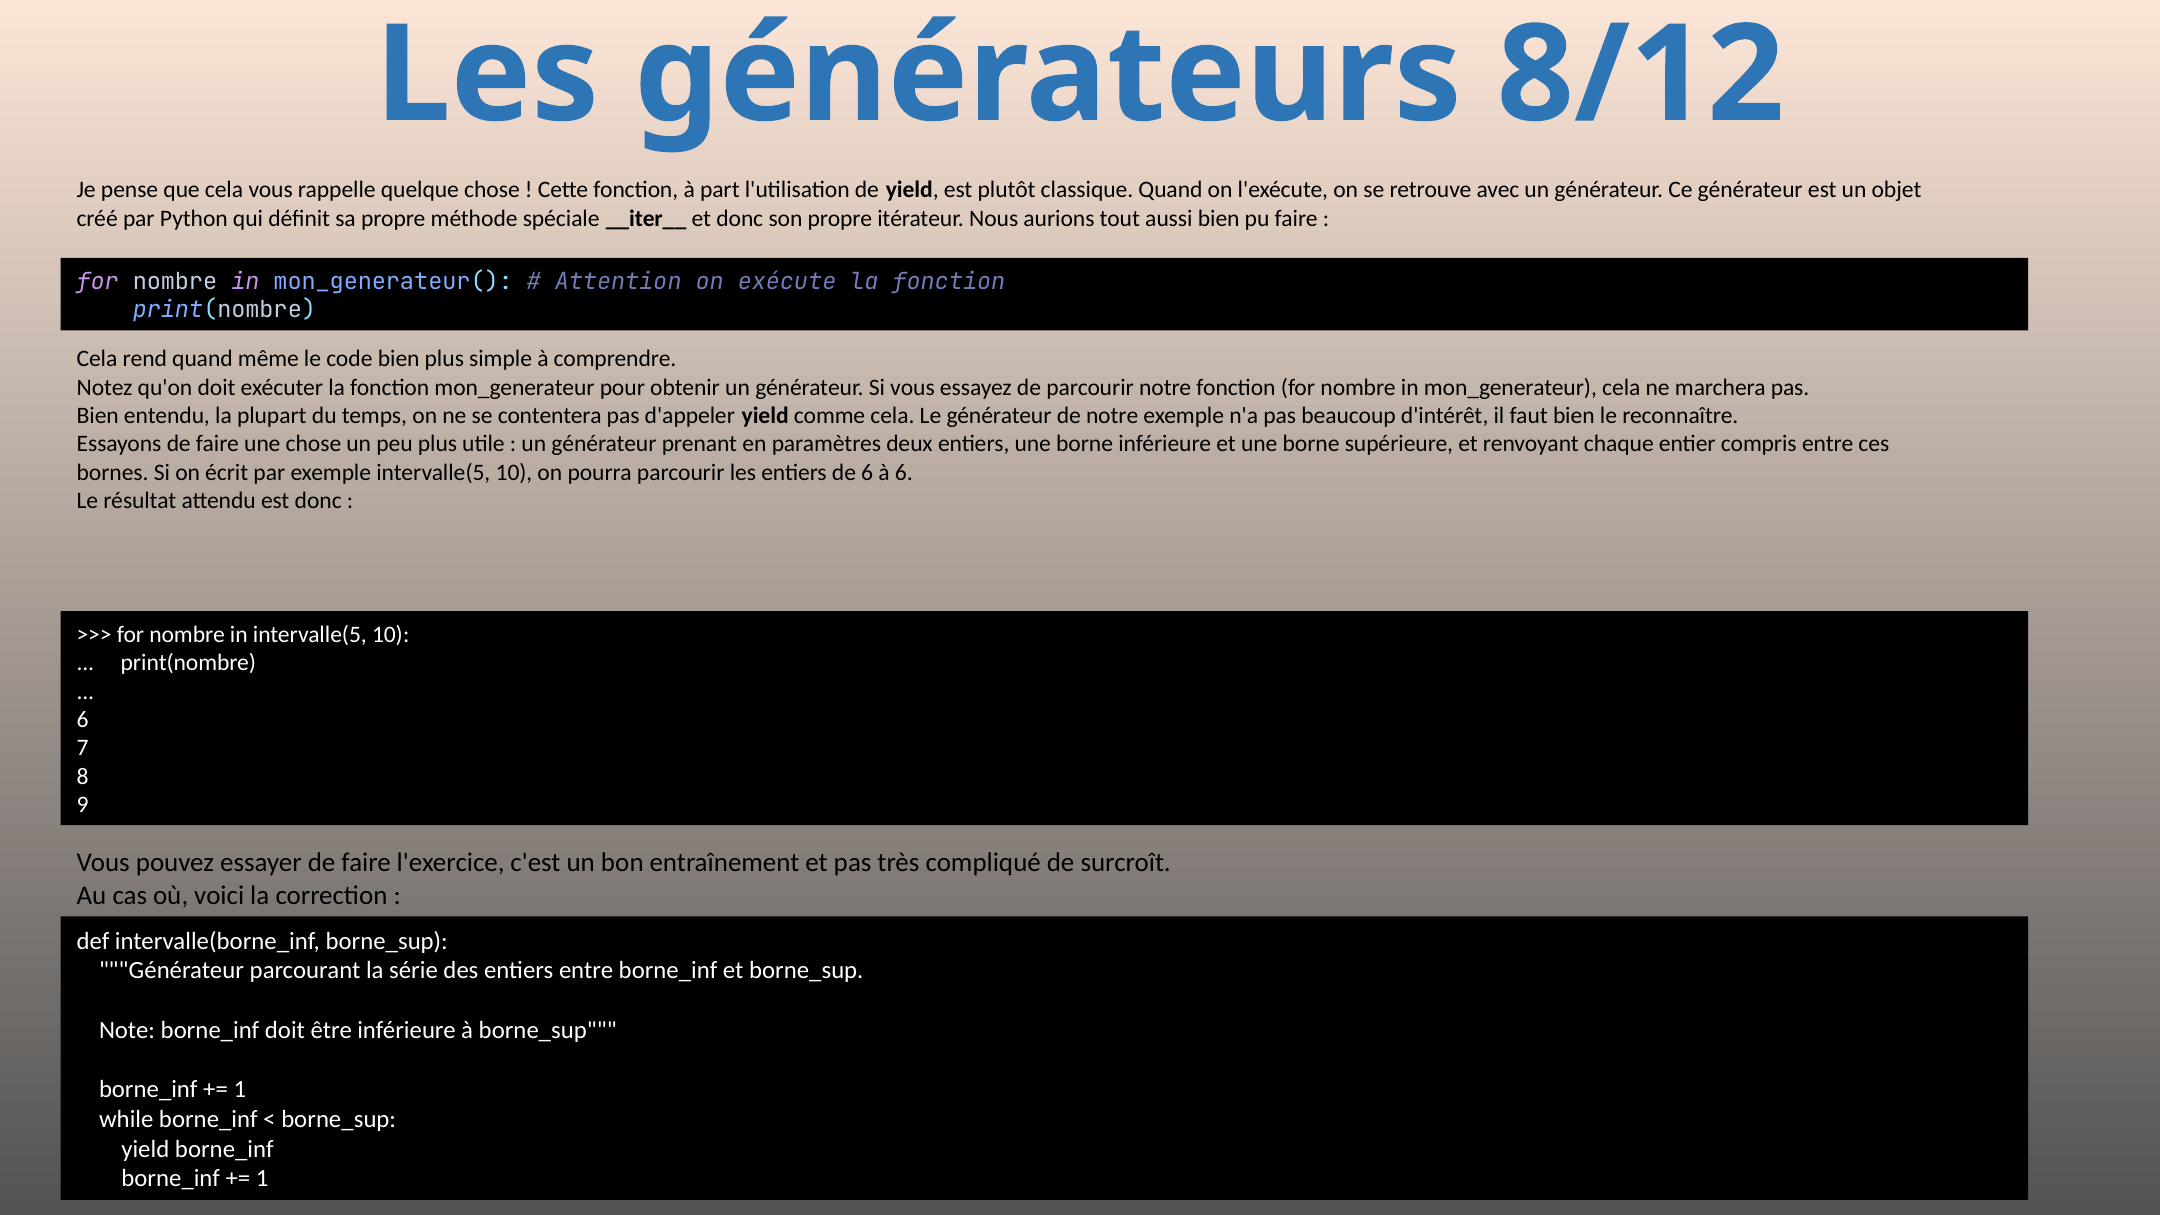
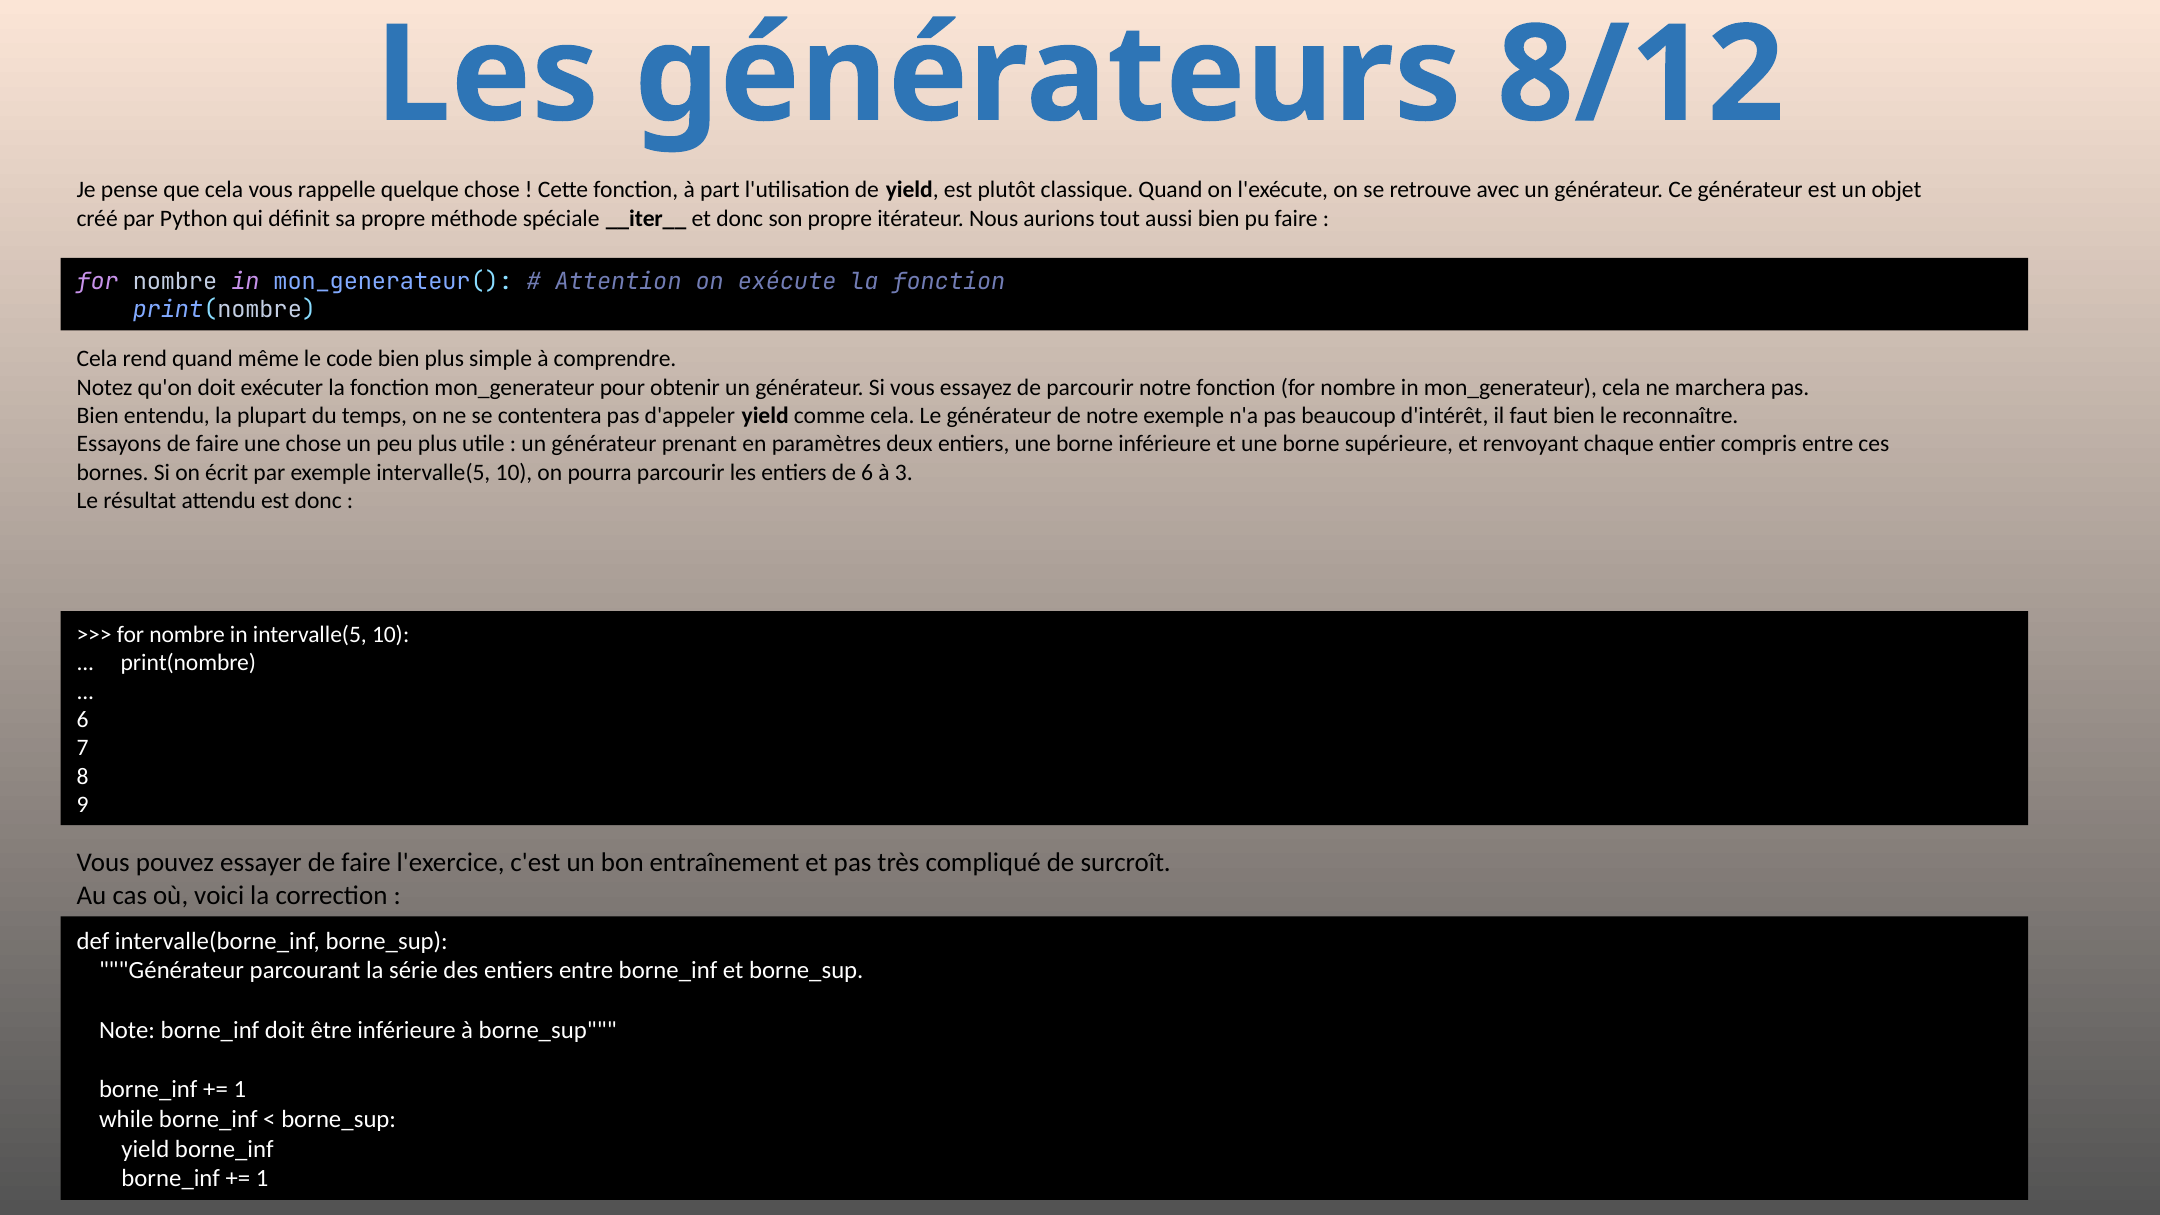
à 6: 6 -> 3
